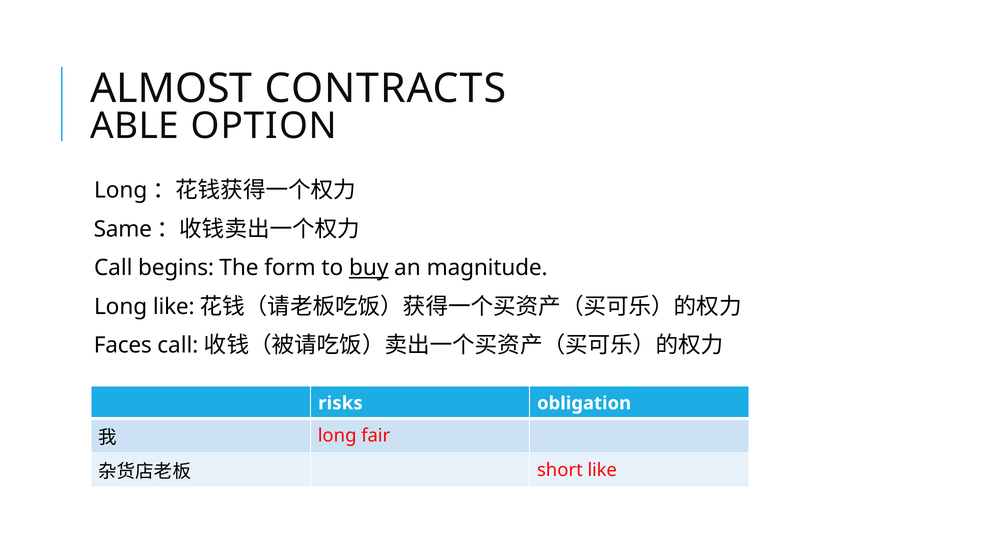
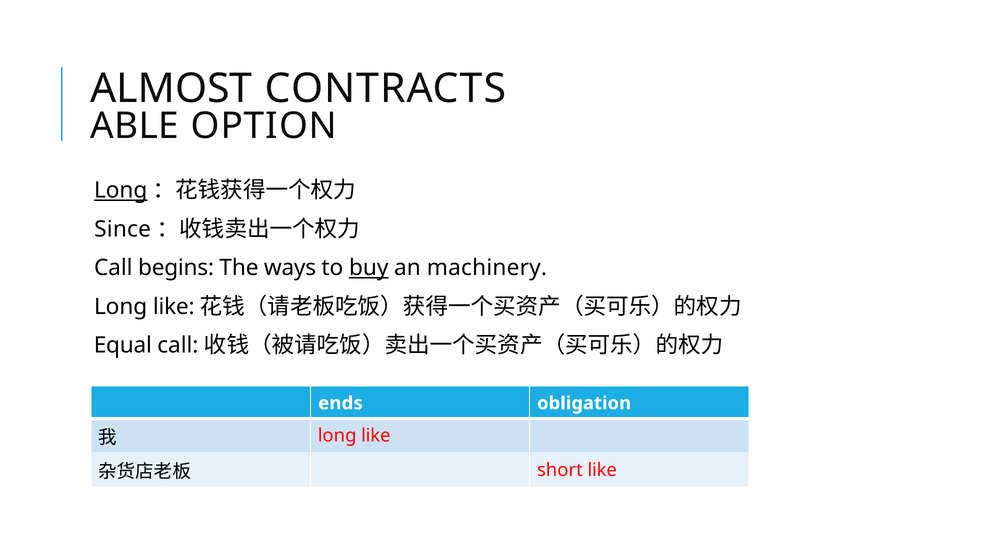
Long at (121, 190) underline: none -> present
Same: Same -> Since
form: form -> ways
magnitude: magnitude -> machinery
Faces: Faces -> Equal
risks: risks -> ends
fair at (376, 436): fair -> like
